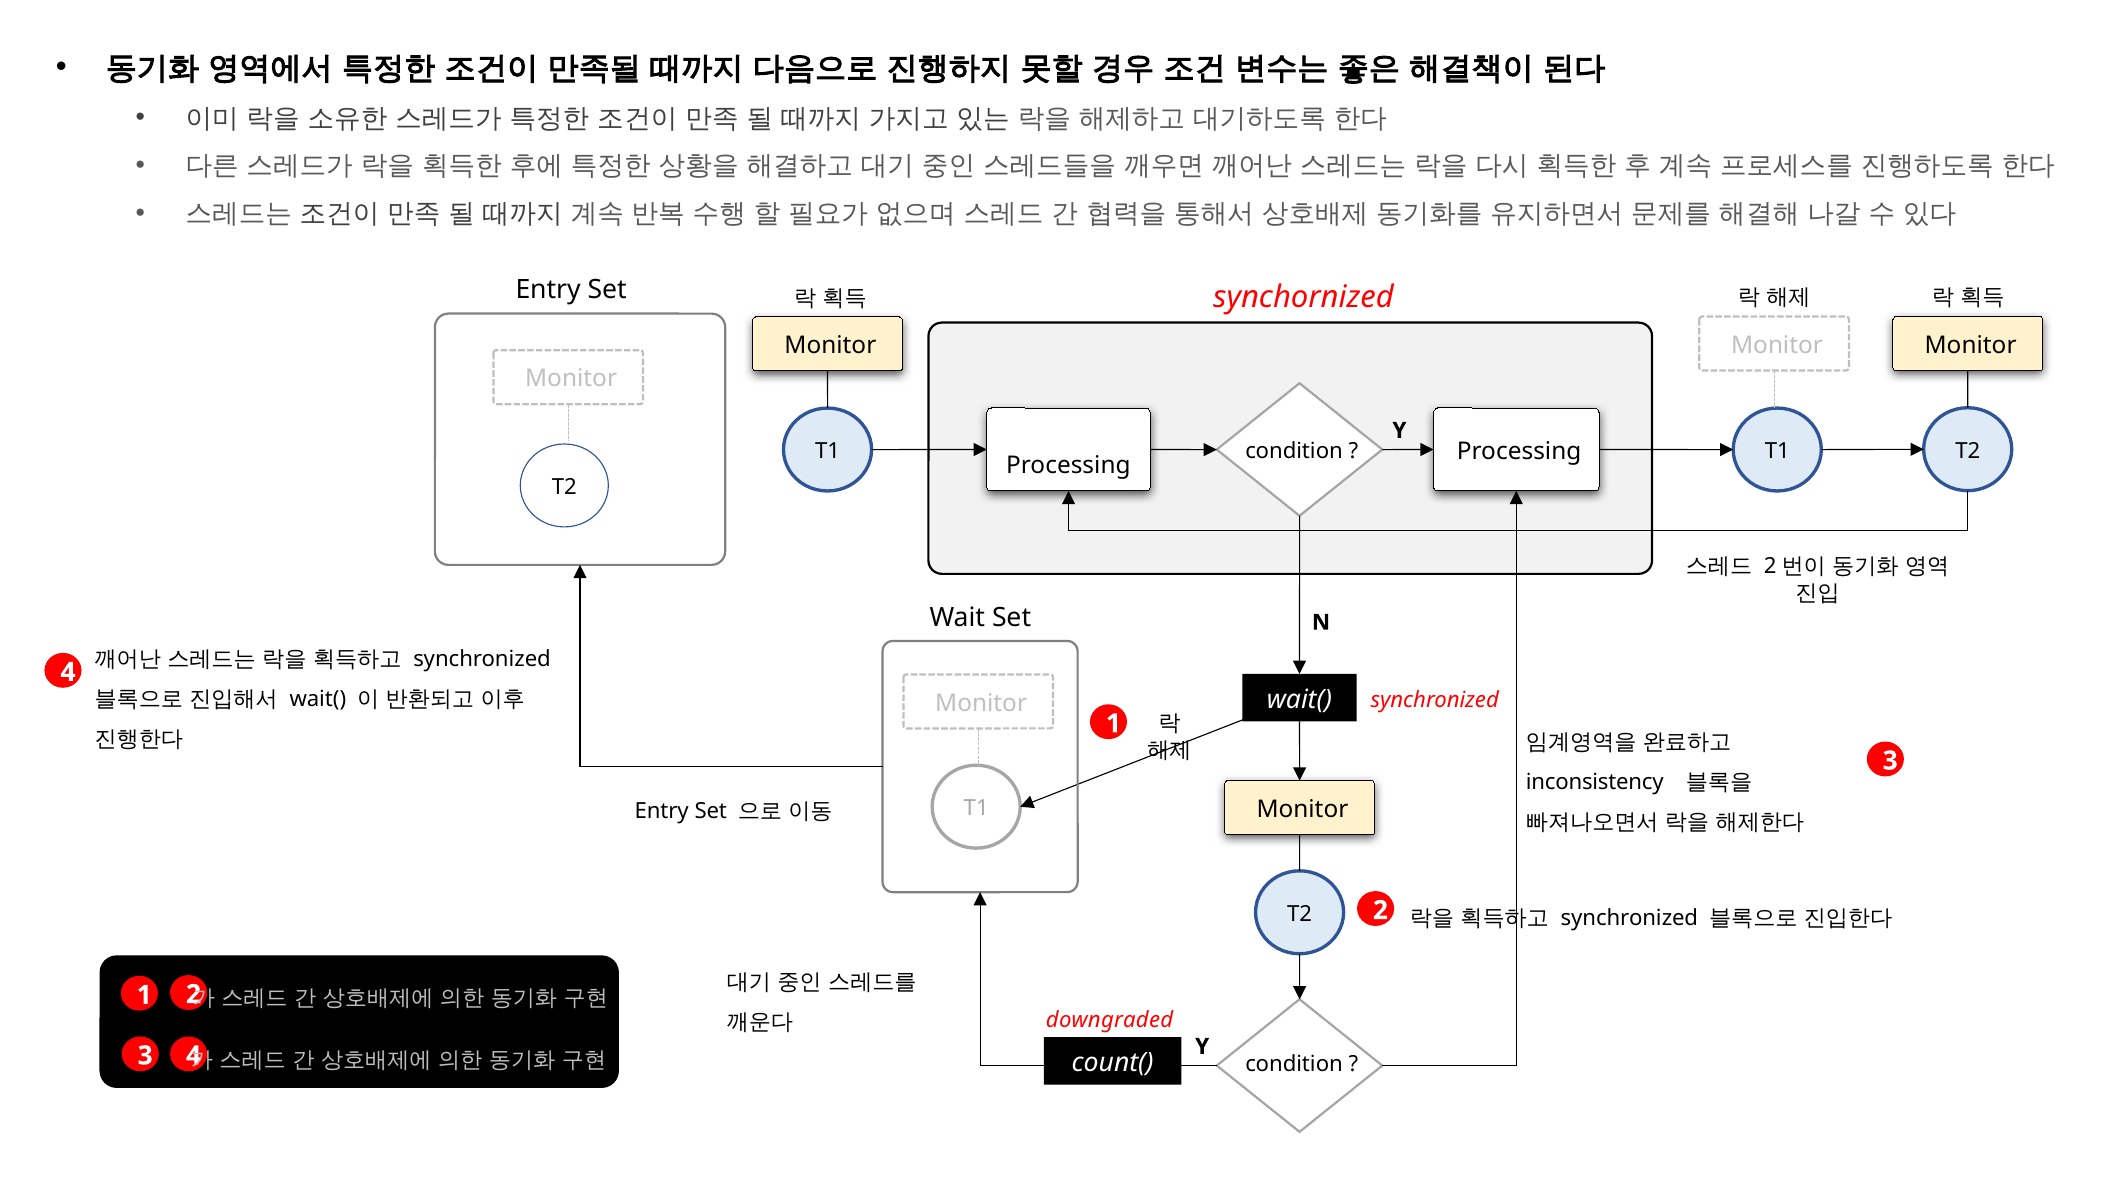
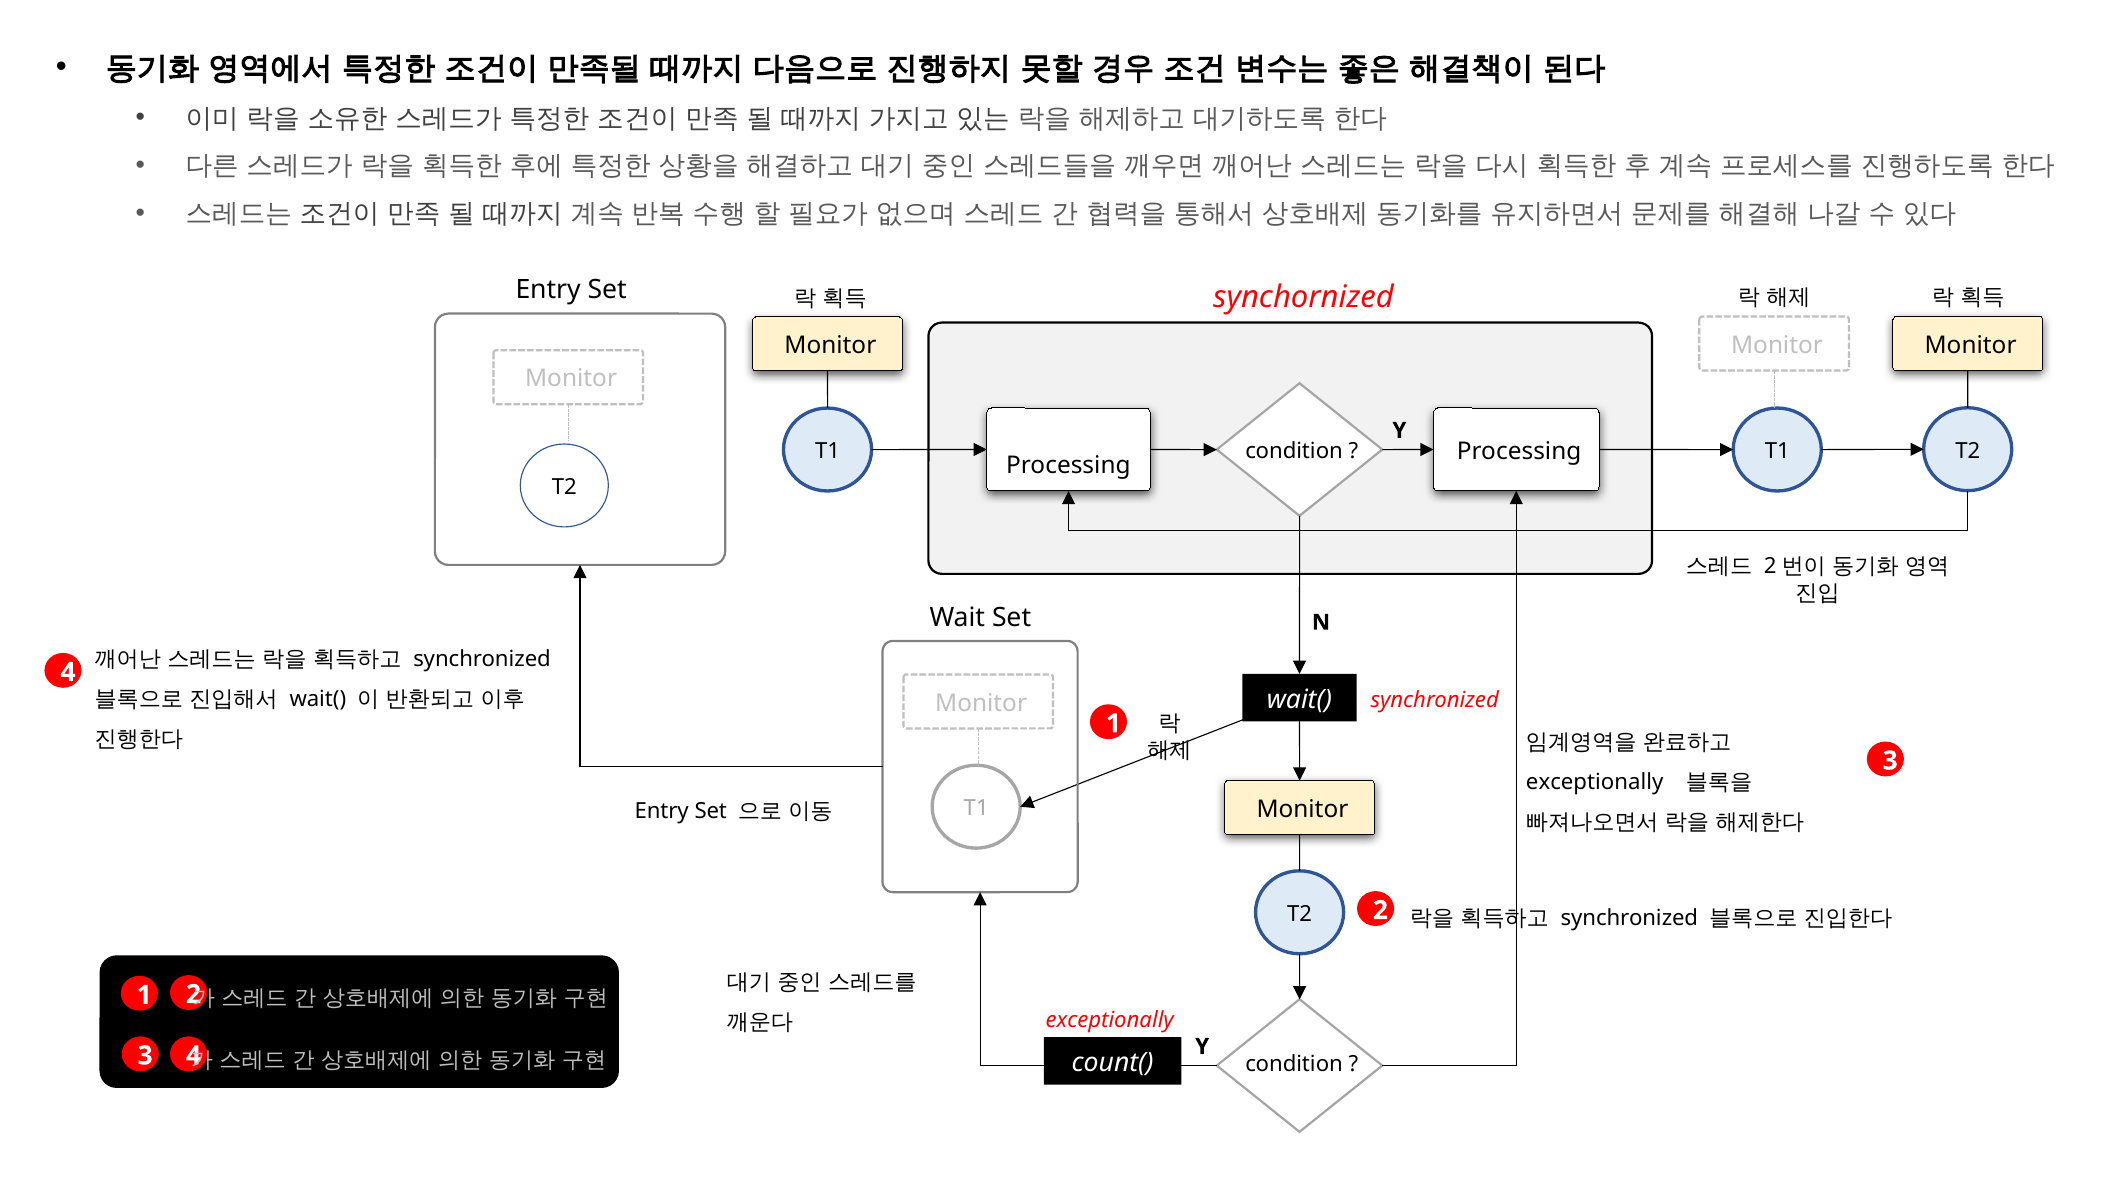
inconsistency at (1595, 783): inconsistency -> exceptionally
downgraded at (1110, 1020): downgraded -> exceptionally
